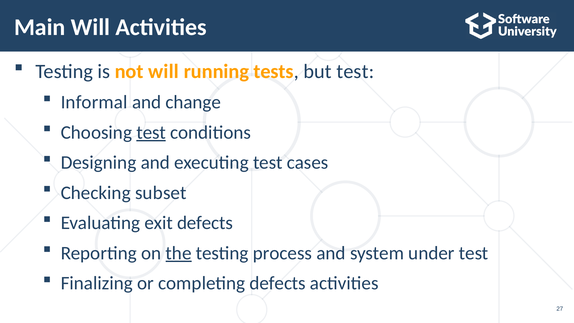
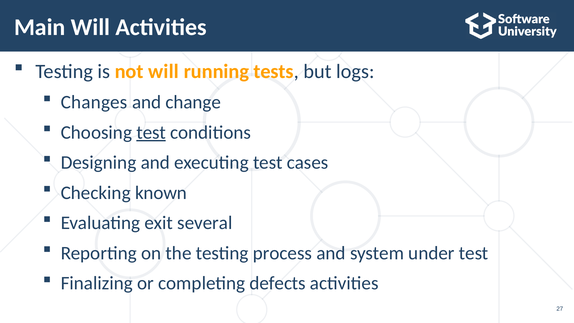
but test: test -> logs
Informal: Informal -> Changes
subset: subset -> known
exit defects: defects -> several
the underline: present -> none
